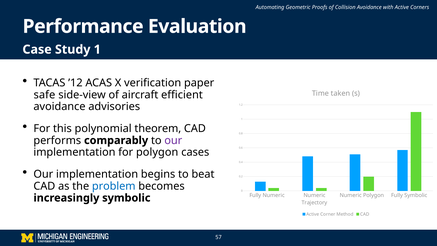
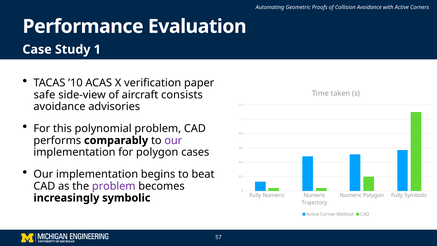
’12: ’12 -> ’10
efficient: efficient -> consists
polynomial theorem: theorem -> problem
problem at (114, 186) colour: blue -> purple
